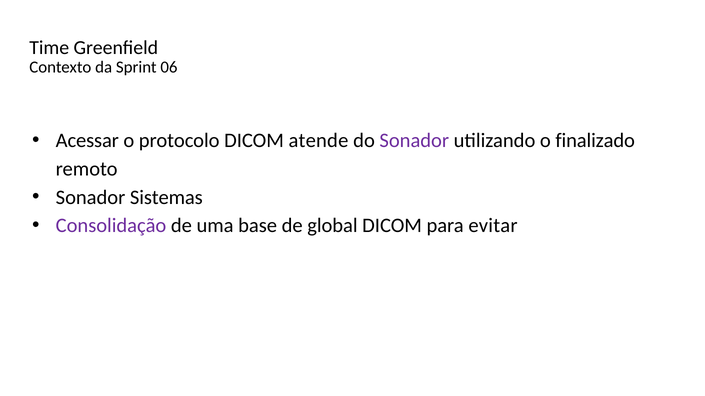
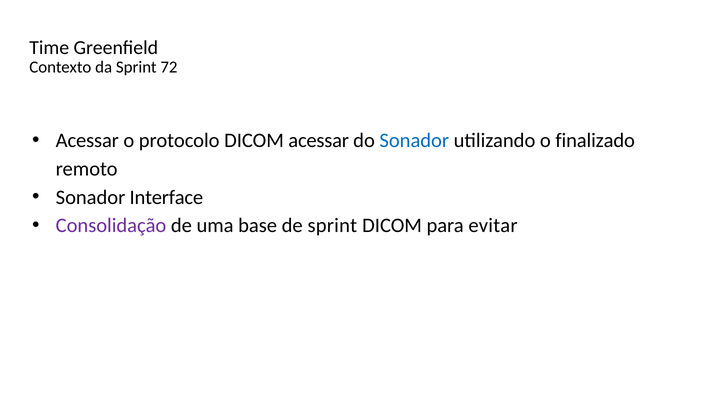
06: 06 -> 72
DICOM atende: atende -> acessar
Sonador at (414, 141) colour: purple -> blue
Sistemas: Sistemas -> Interface
de global: global -> sprint
